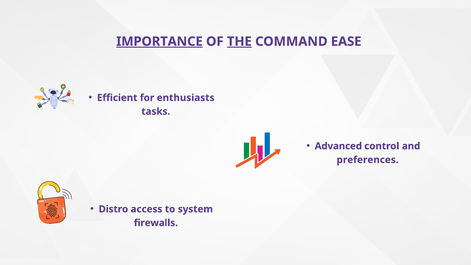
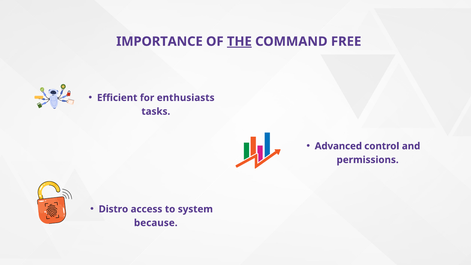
IMPORTANCE underline: present -> none
EASE: EASE -> FREE
preferences: preferences -> permissions
firewalls: firewalls -> because
